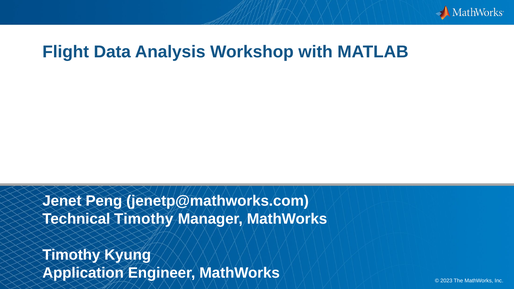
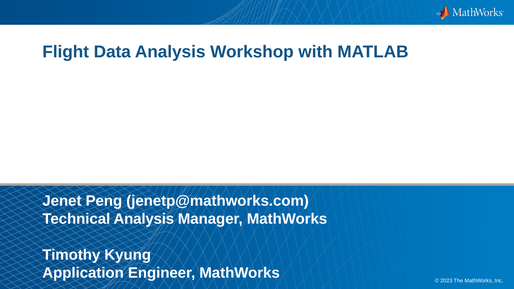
Technical Timothy: Timothy -> Analysis
